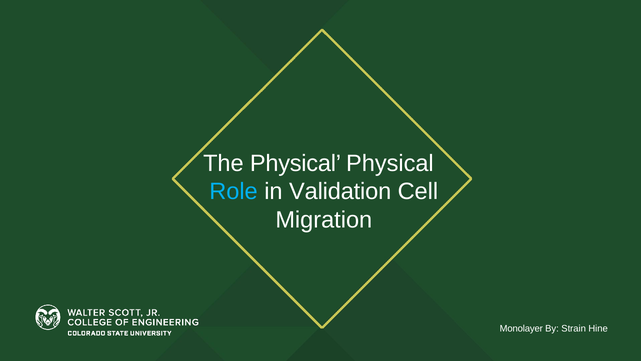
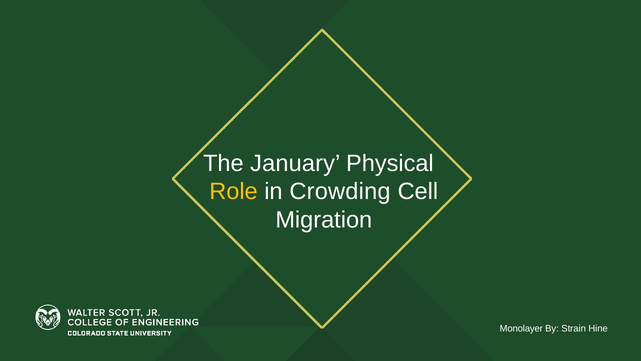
The Physical: Physical -> January
Role colour: light blue -> yellow
Validation: Validation -> Crowding
